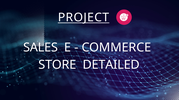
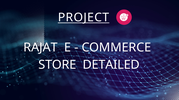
SALES: SALES -> RAJAT
